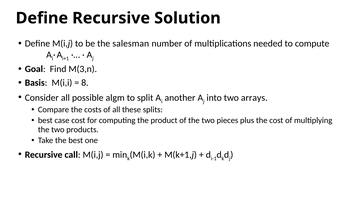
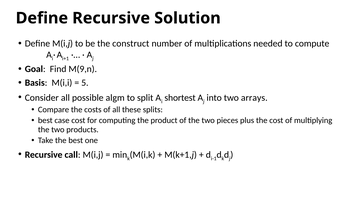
salesman: salesman -> construct
M(3,n: M(3,n -> M(9,n
8: 8 -> 5
another: another -> shortest
